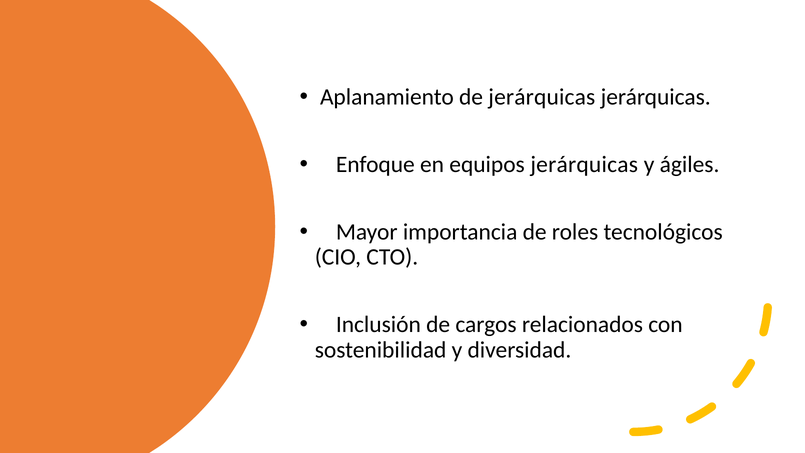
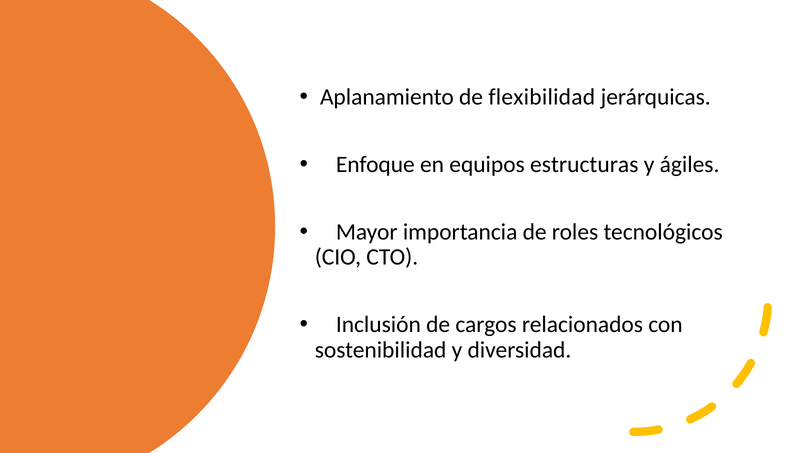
de jerárquicas: jerárquicas -> flexibilidad
equipos jerárquicas: jerárquicas -> estructuras
